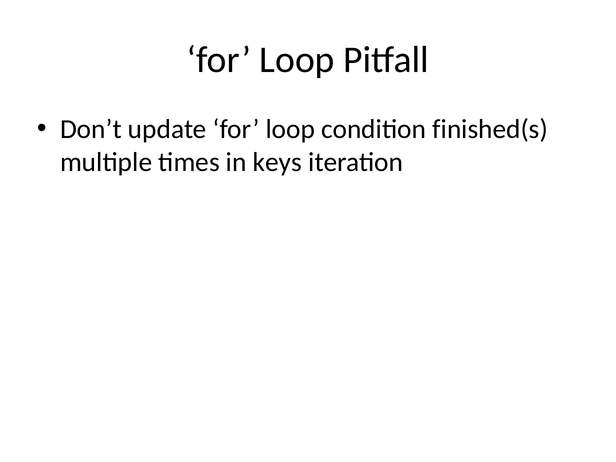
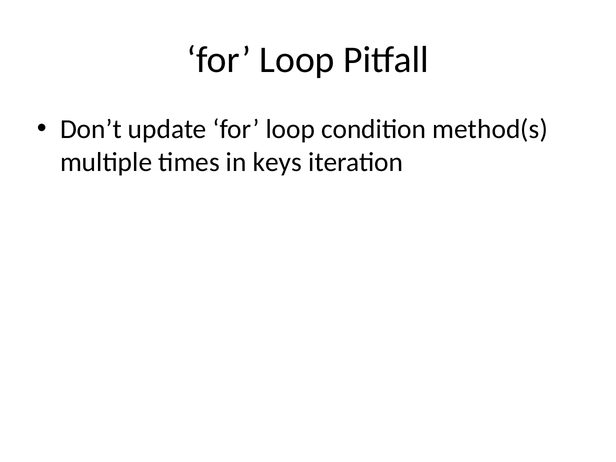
finished(s: finished(s -> method(s
